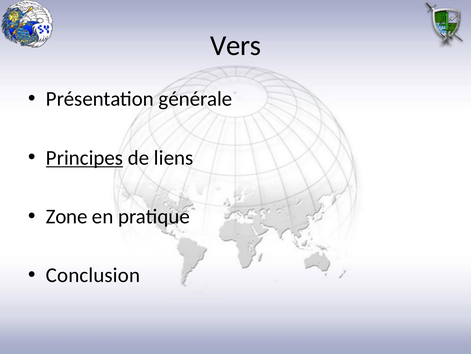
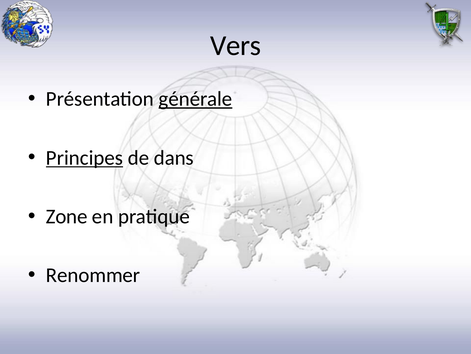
générale underline: none -> present
liens: liens -> dans
Conclusion: Conclusion -> Renommer
